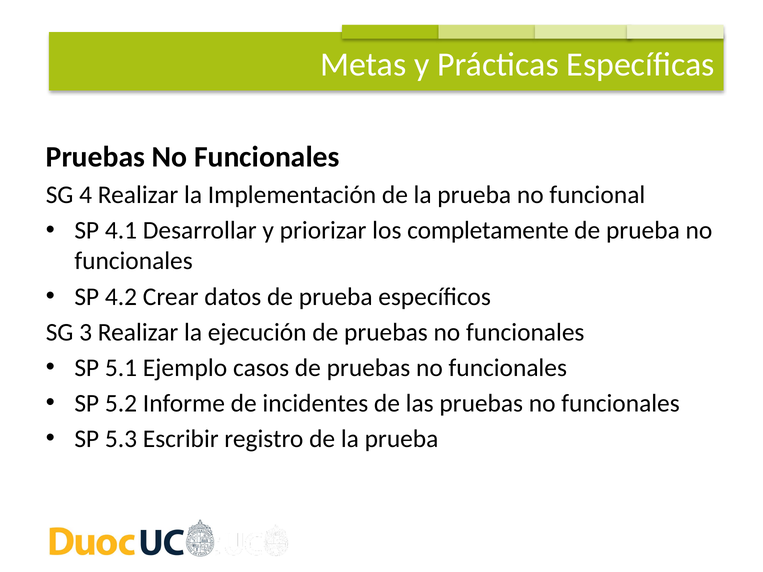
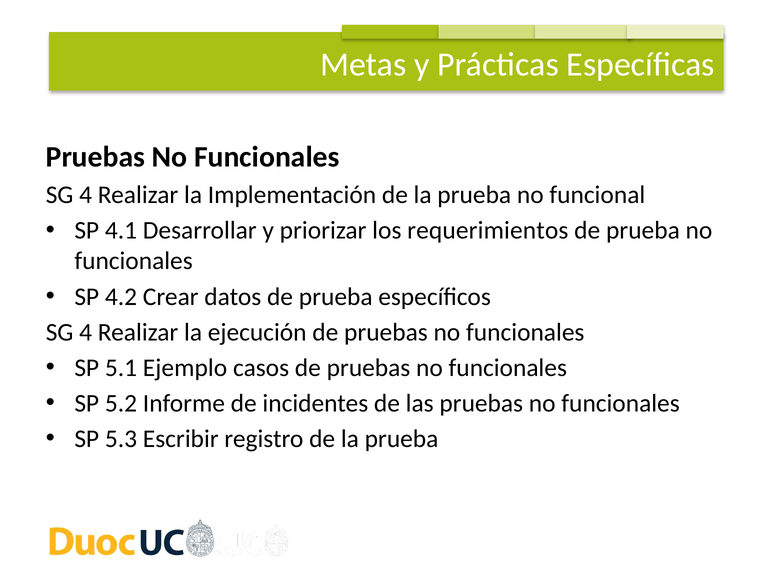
completamente: completamente -> requerimientos
3 at (86, 332): 3 -> 4
